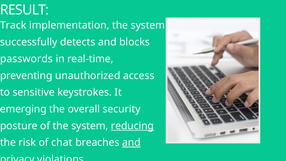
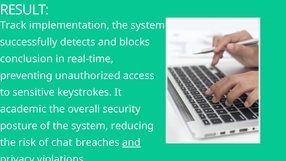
passwords: passwords -> conclusion
emerging: emerging -> academic
reducing underline: present -> none
